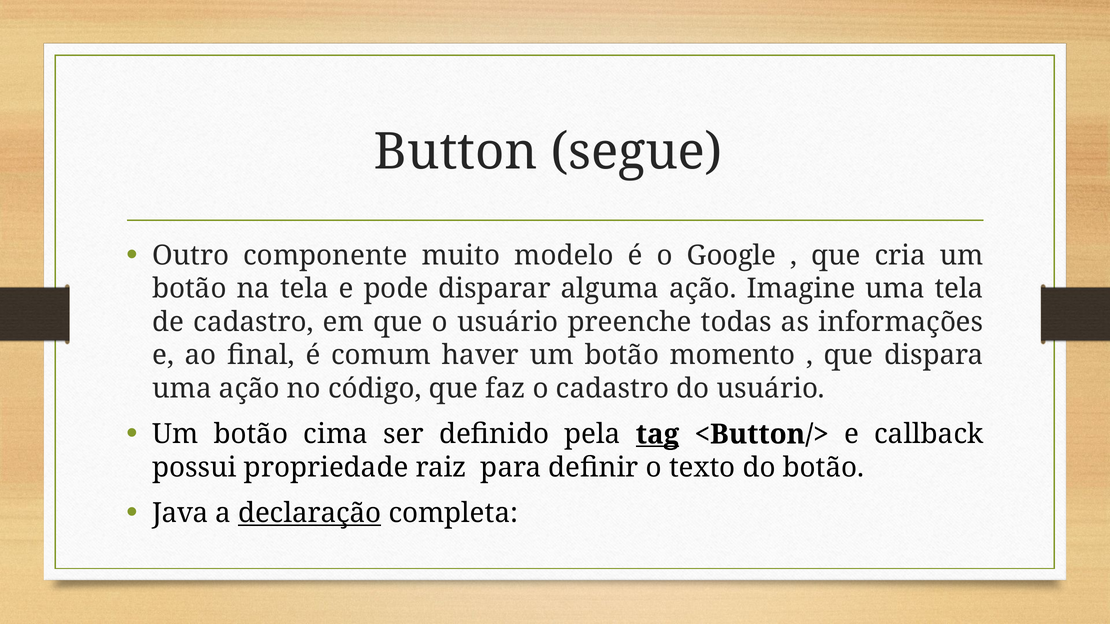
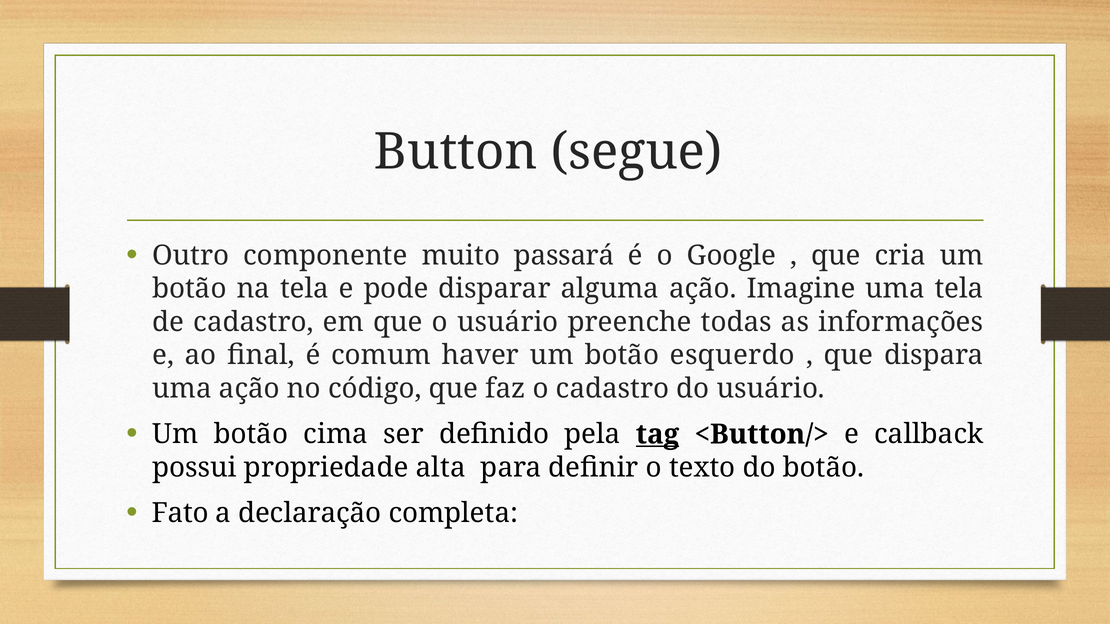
modelo: modelo -> passará
momento: momento -> esquerdo
raiz: raiz -> alta
Java: Java -> Fato
declaração underline: present -> none
